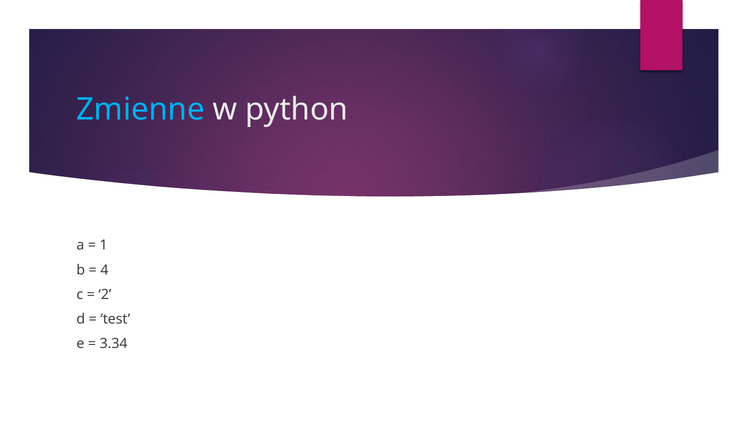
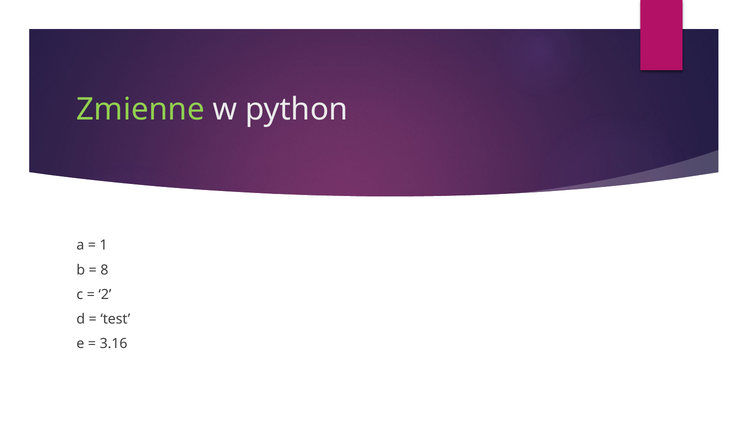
Zmienne colour: light blue -> light green
4: 4 -> 8
3.34: 3.34 -> 3.16
